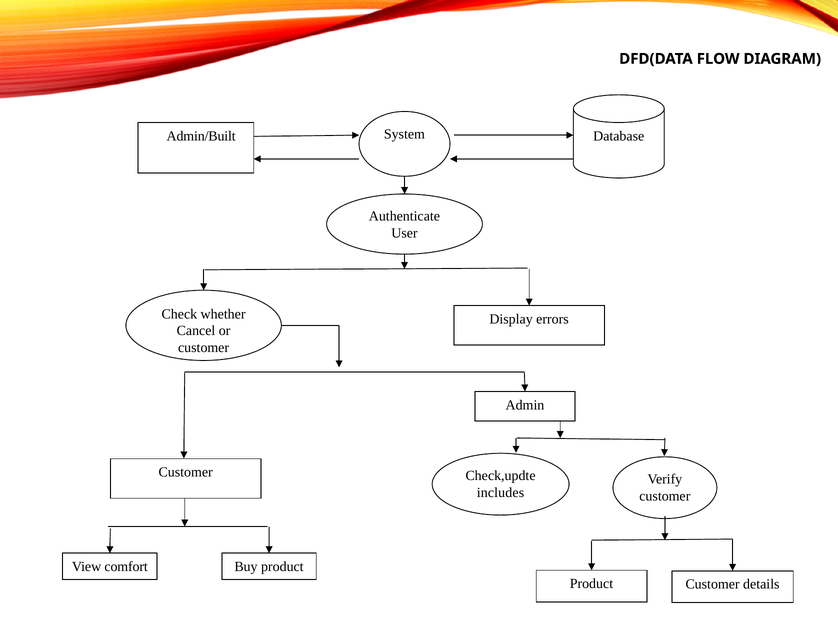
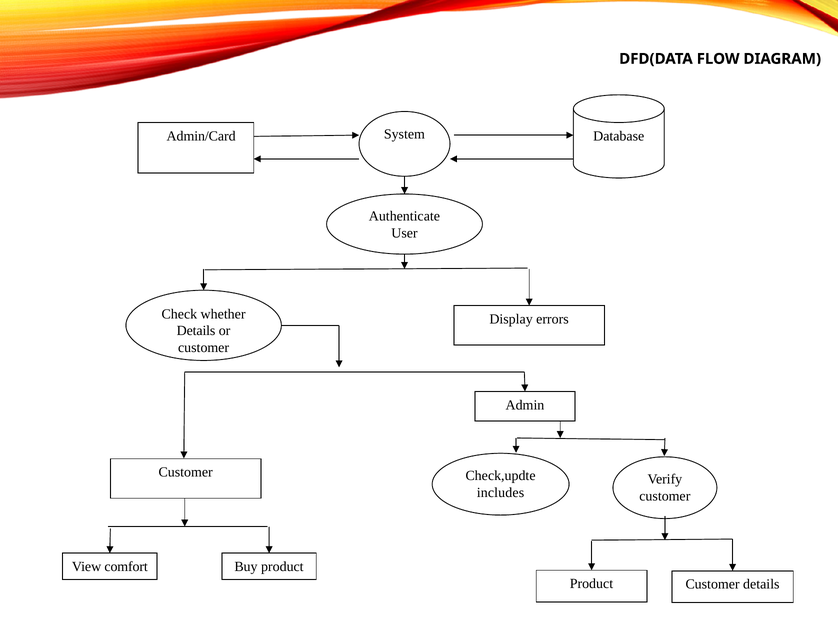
Admin/Built: Admin/Built -> Admin/Card
Cancel at (196, 331): Cancel -> Details
